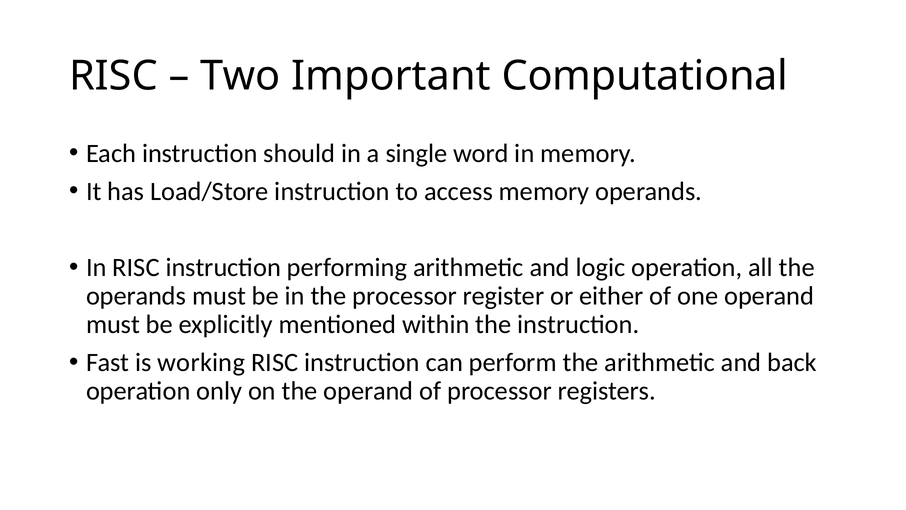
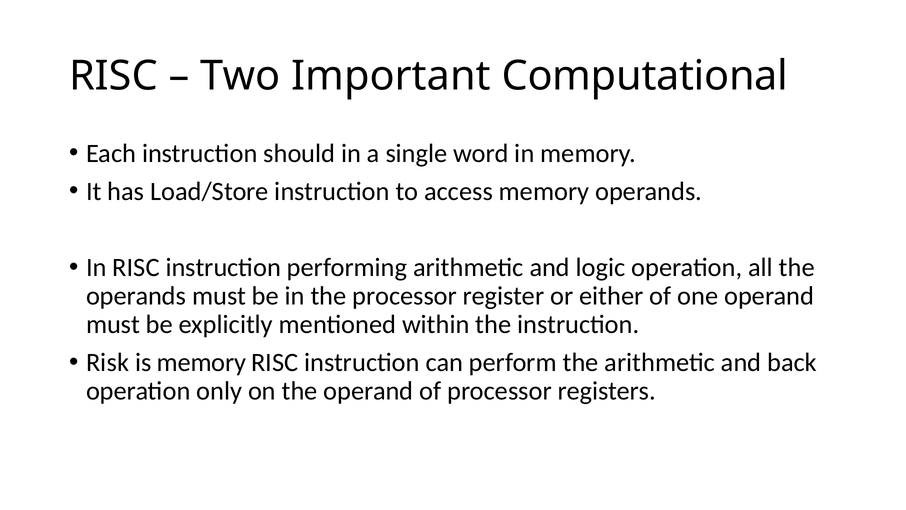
Fast: Fast -> Risk
is working: working -> memory
